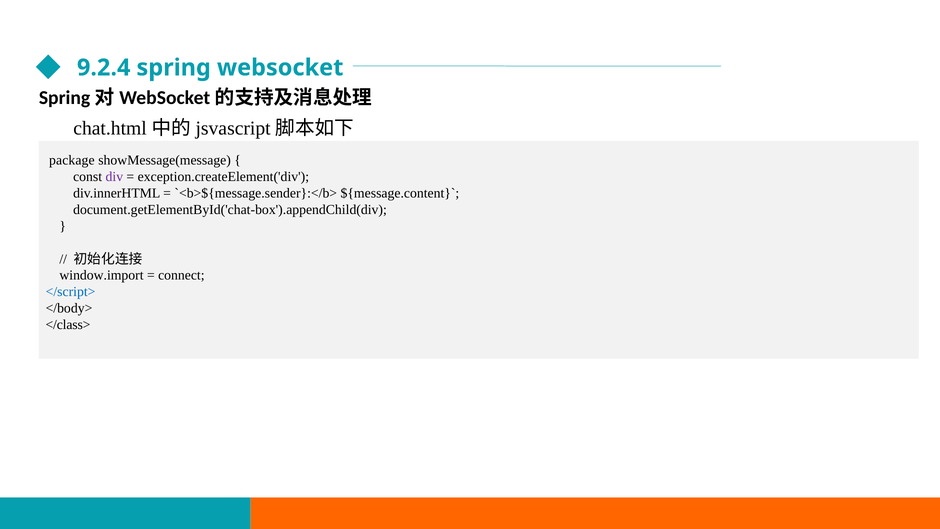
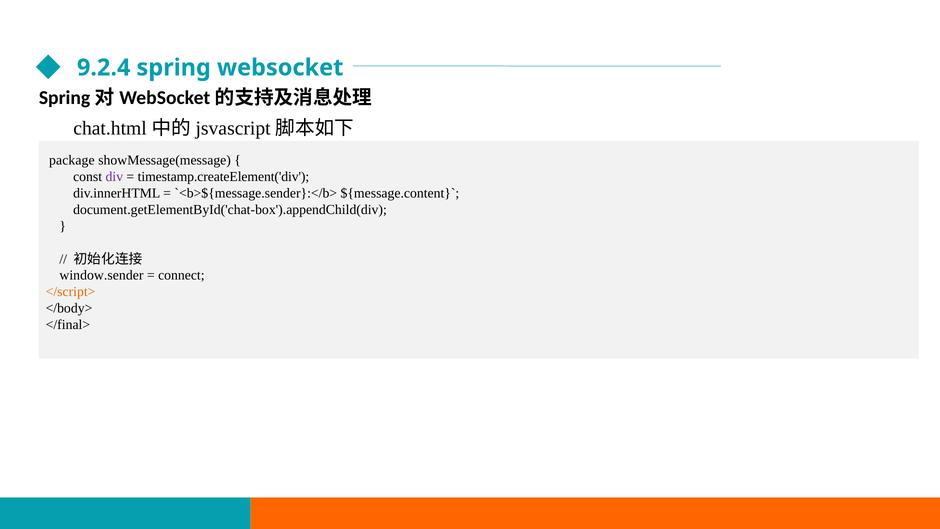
exception.createElement('div: exception.createElement('div -> timestamp.createElement('div
window.import: window.import -> window.sender
</script> colour: blue -> orange
</class>: </class> -> </final>
